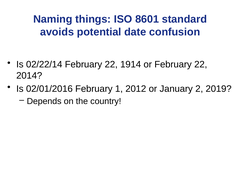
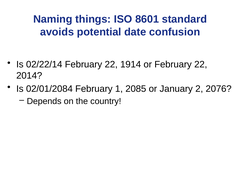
02/01/2016: 02/01/2016 -> 02/01/2084
2012: 2012 -> 2085
2019: 2019 -> 2076
